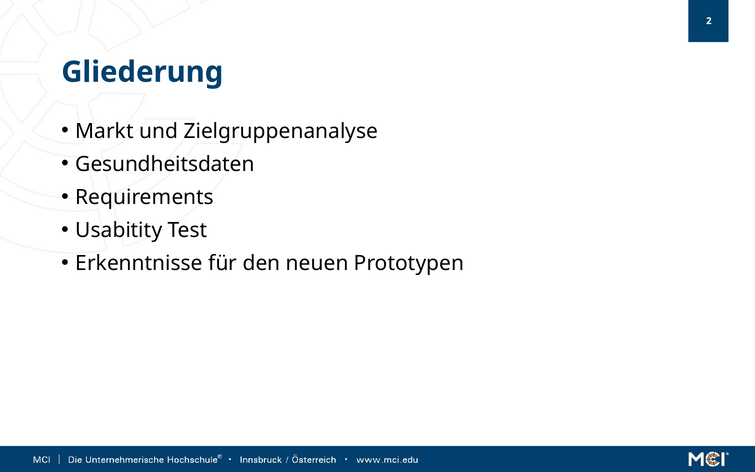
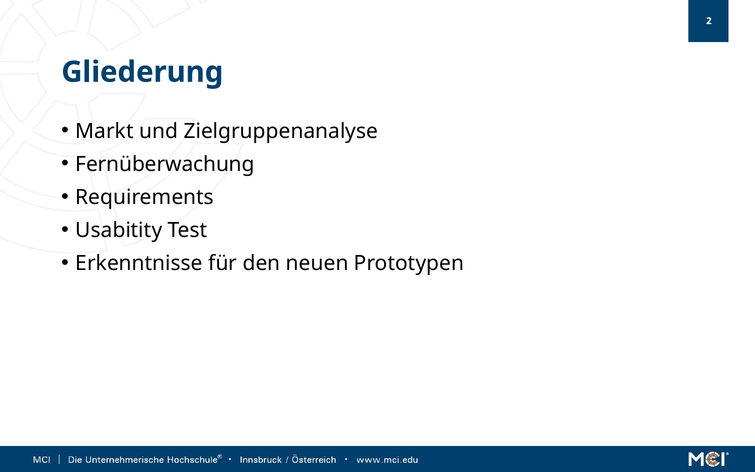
Gesundheitsdaten: Gesundheitsdaten -> Fernüberwachung
